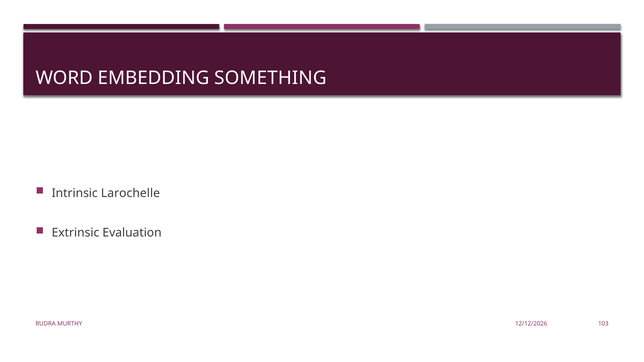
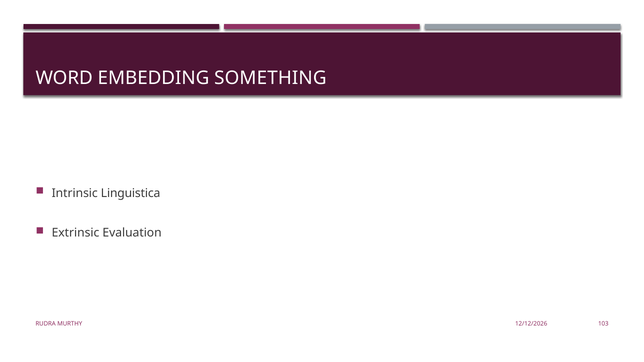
Larochelle: Larochelle -> Linguistica
